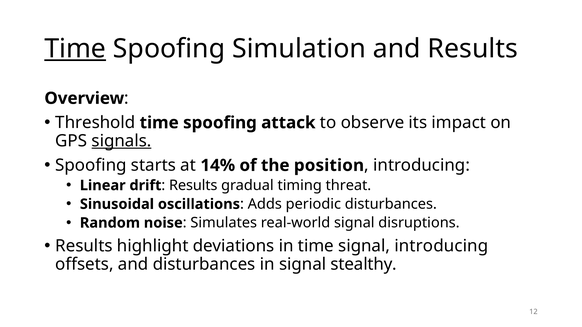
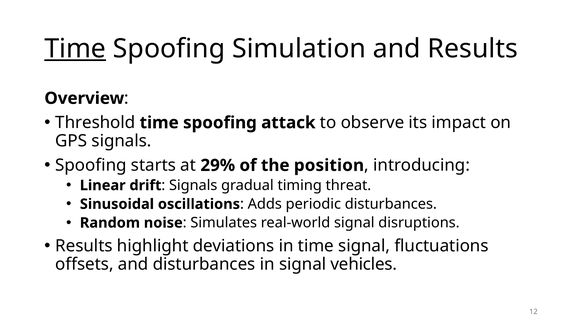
signals at (122, 141) underline: present -> none
14%: 14% -> 29%
Results at (193, 186): Results -> Signals
signal introducing: introducing -> fluctuations
stealthy: stealthy -> vehicles
